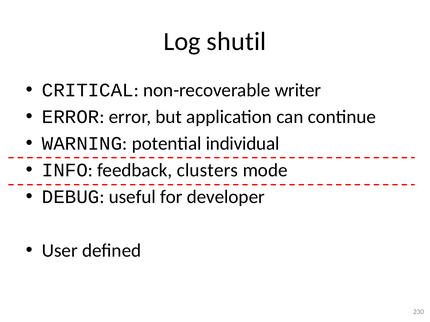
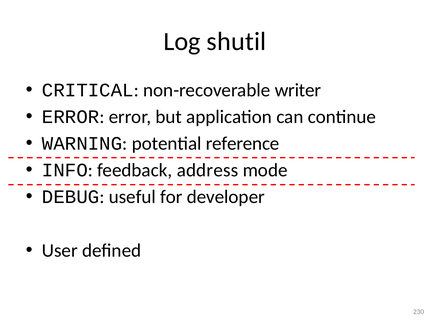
individual: individual -> reference
clusters: clusters -> address
